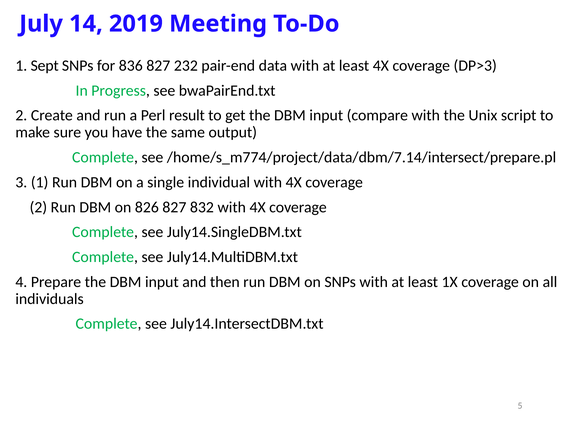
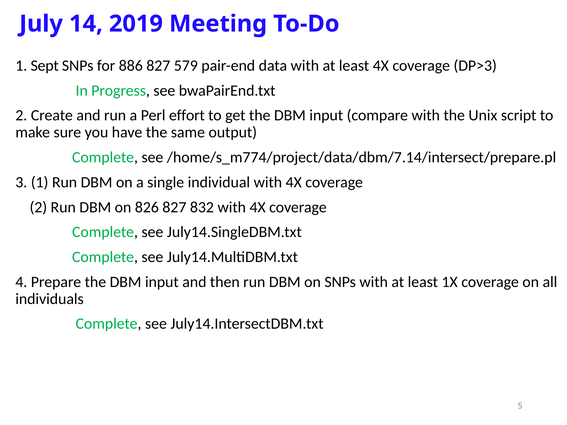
836: 836 -> 886
232: 232 -> 579
result: result -> effort
